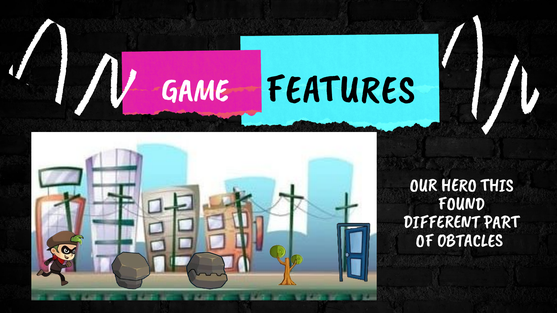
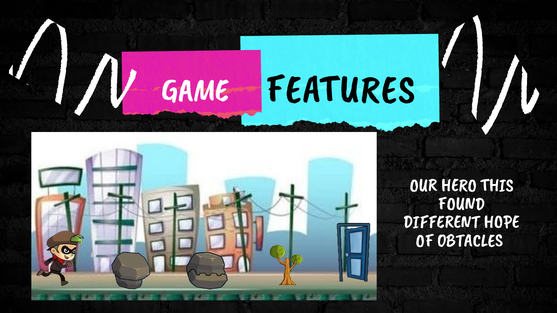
PART: PART -> HOPE
